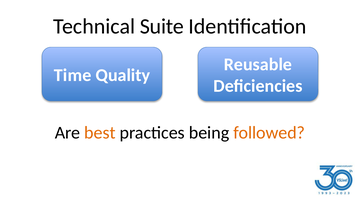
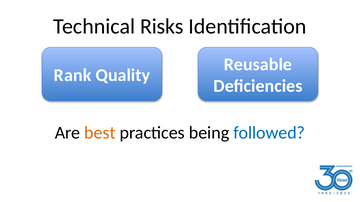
Suite: Suite -> Risks
Time: Time -> Rank
followed colour: orange -> blue
